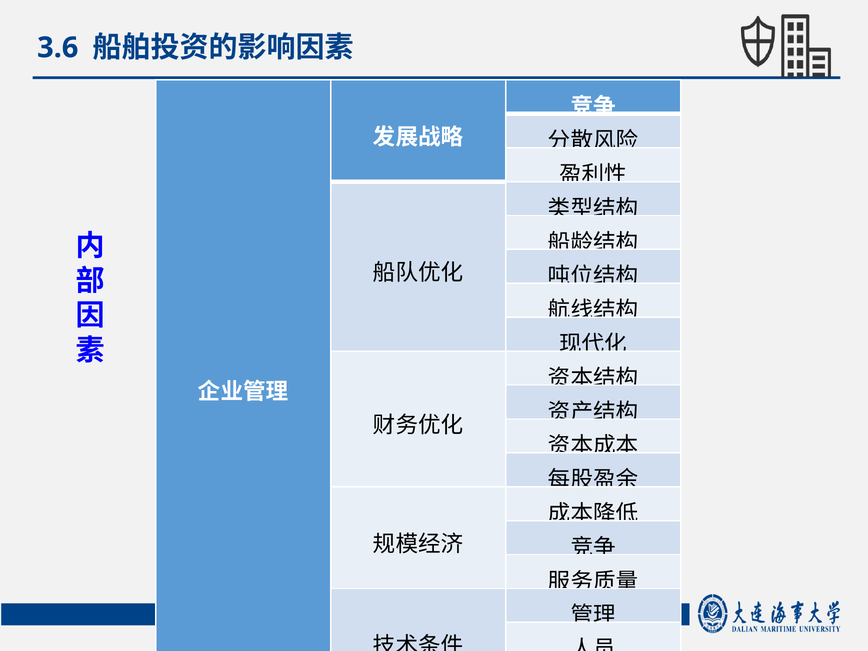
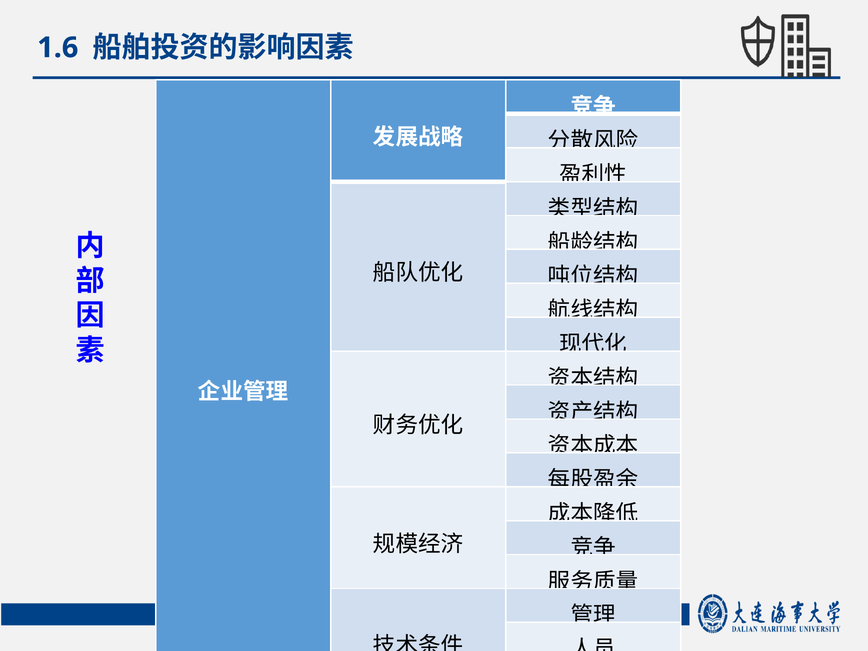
3.6: 3.6 -> 1.6
